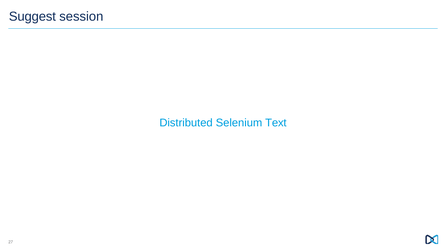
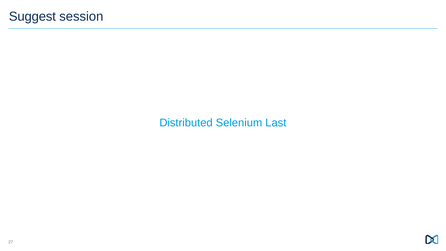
Text: Text -> Last
